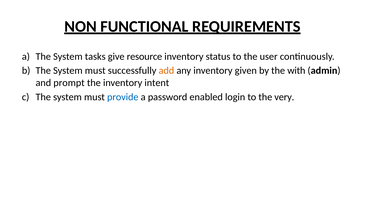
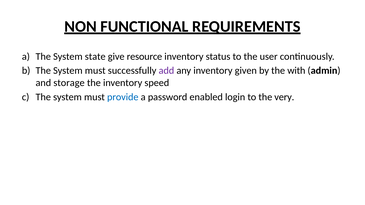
tasks: tasks -> state
add colour: orange -> purple
prompt: prompt -> storage
intent: intent -> speed
